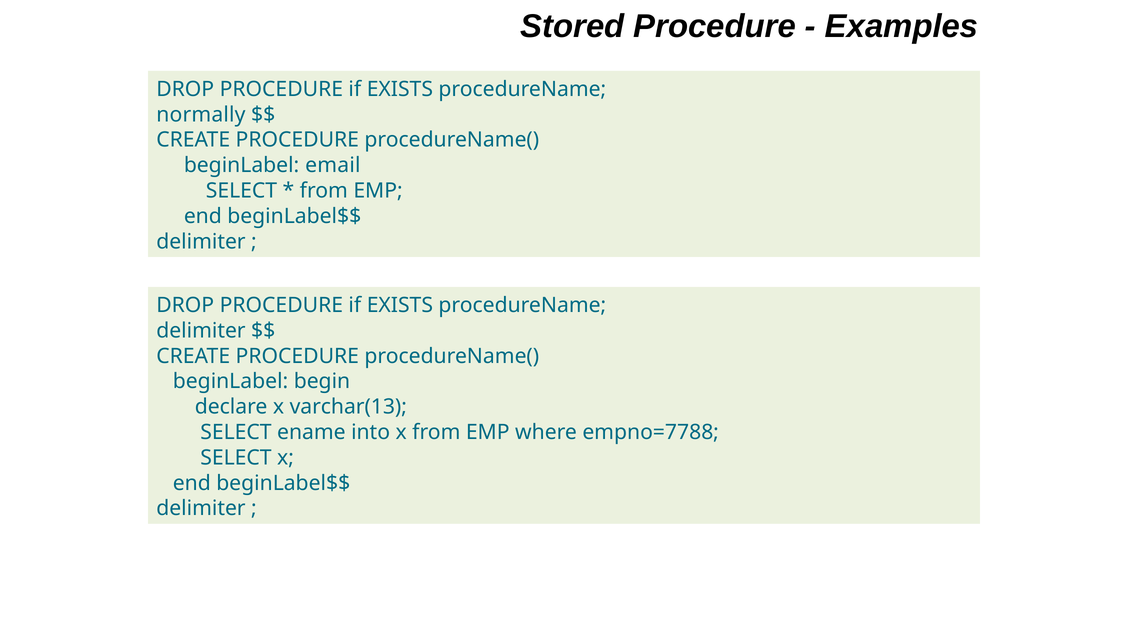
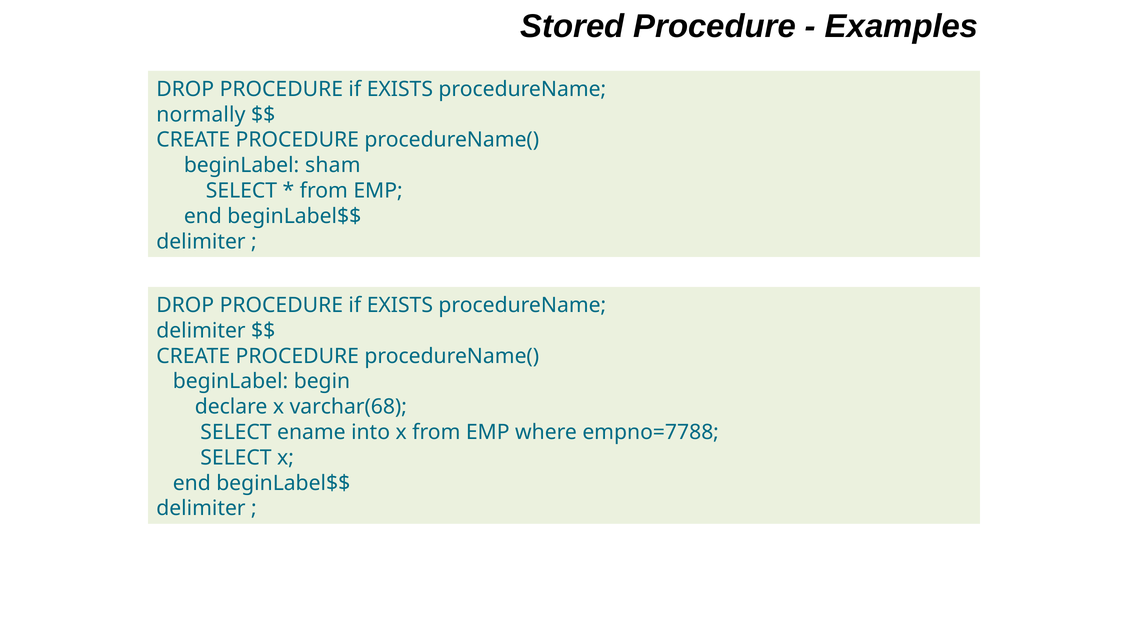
email: email -> sham
varchar(13: varchar(13 -> varchar(68
